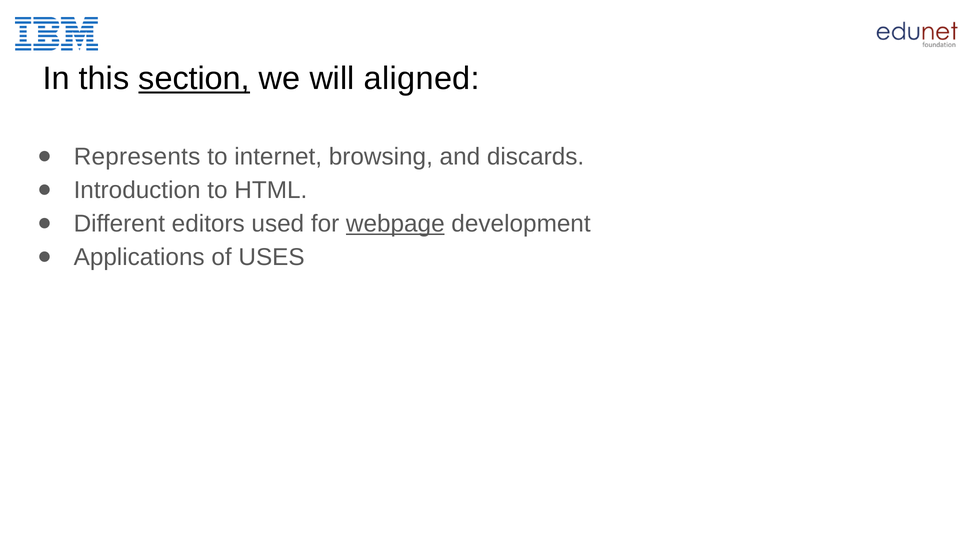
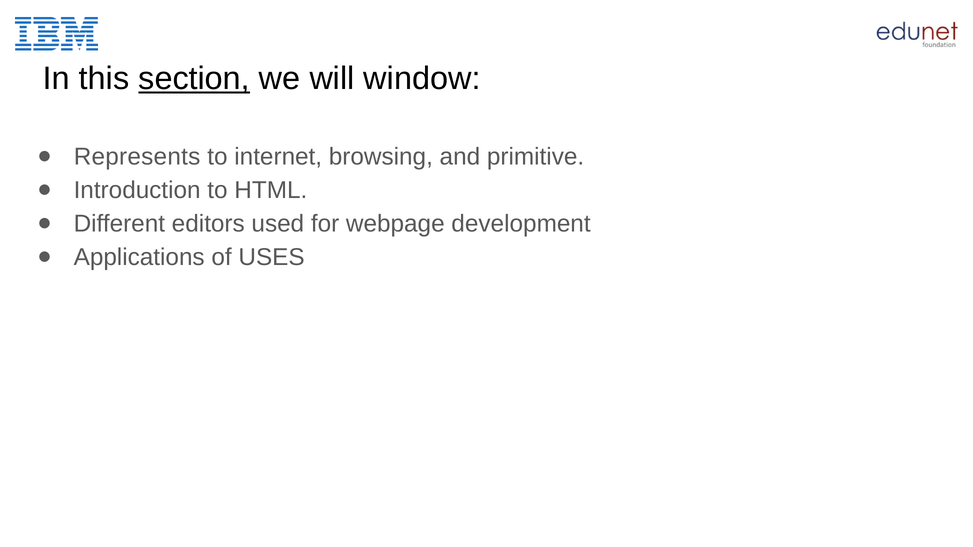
aligned: aligned -> window
discards: discards -> primitive
webpage underline: present -> none
